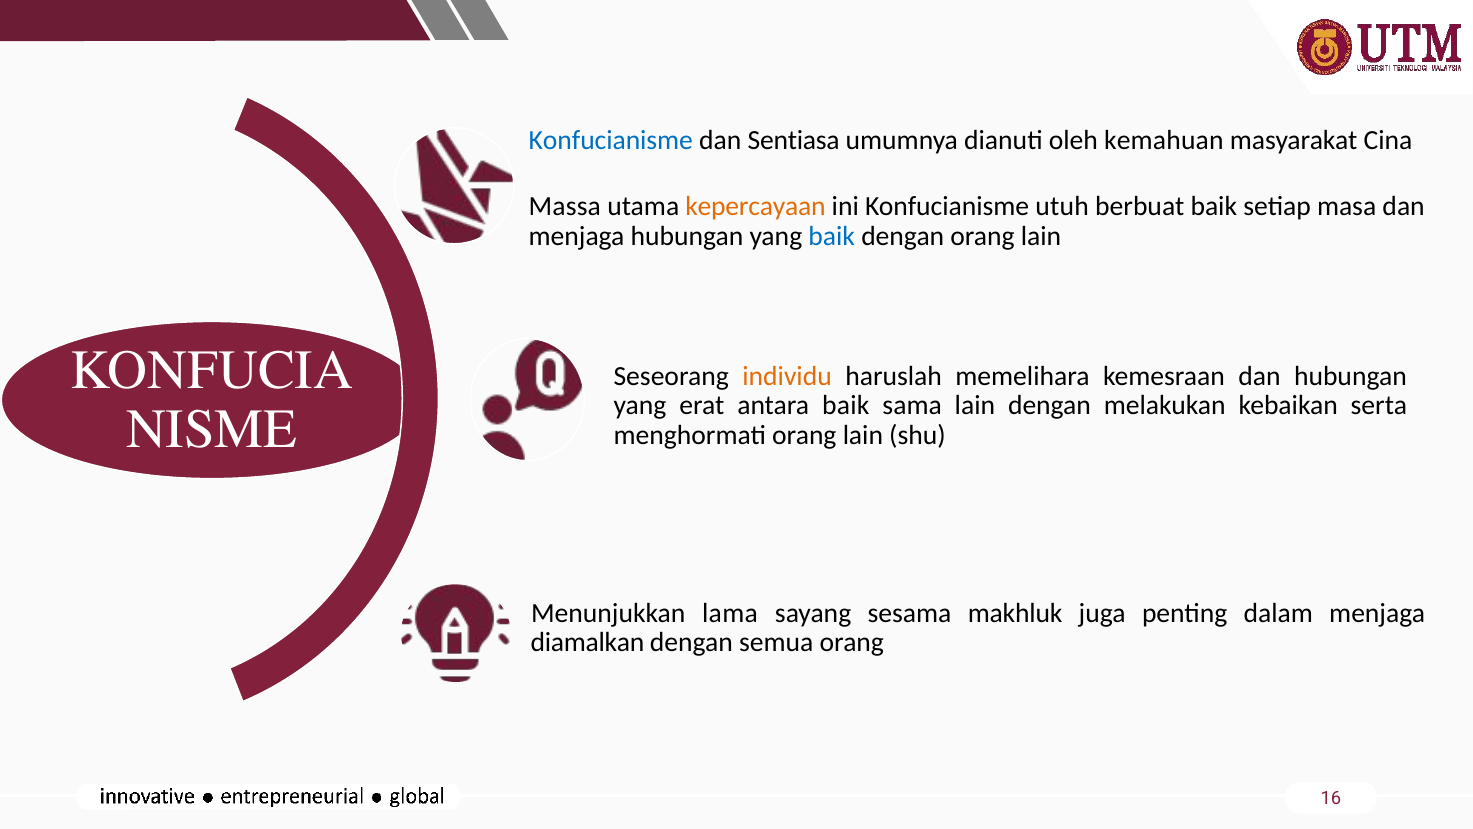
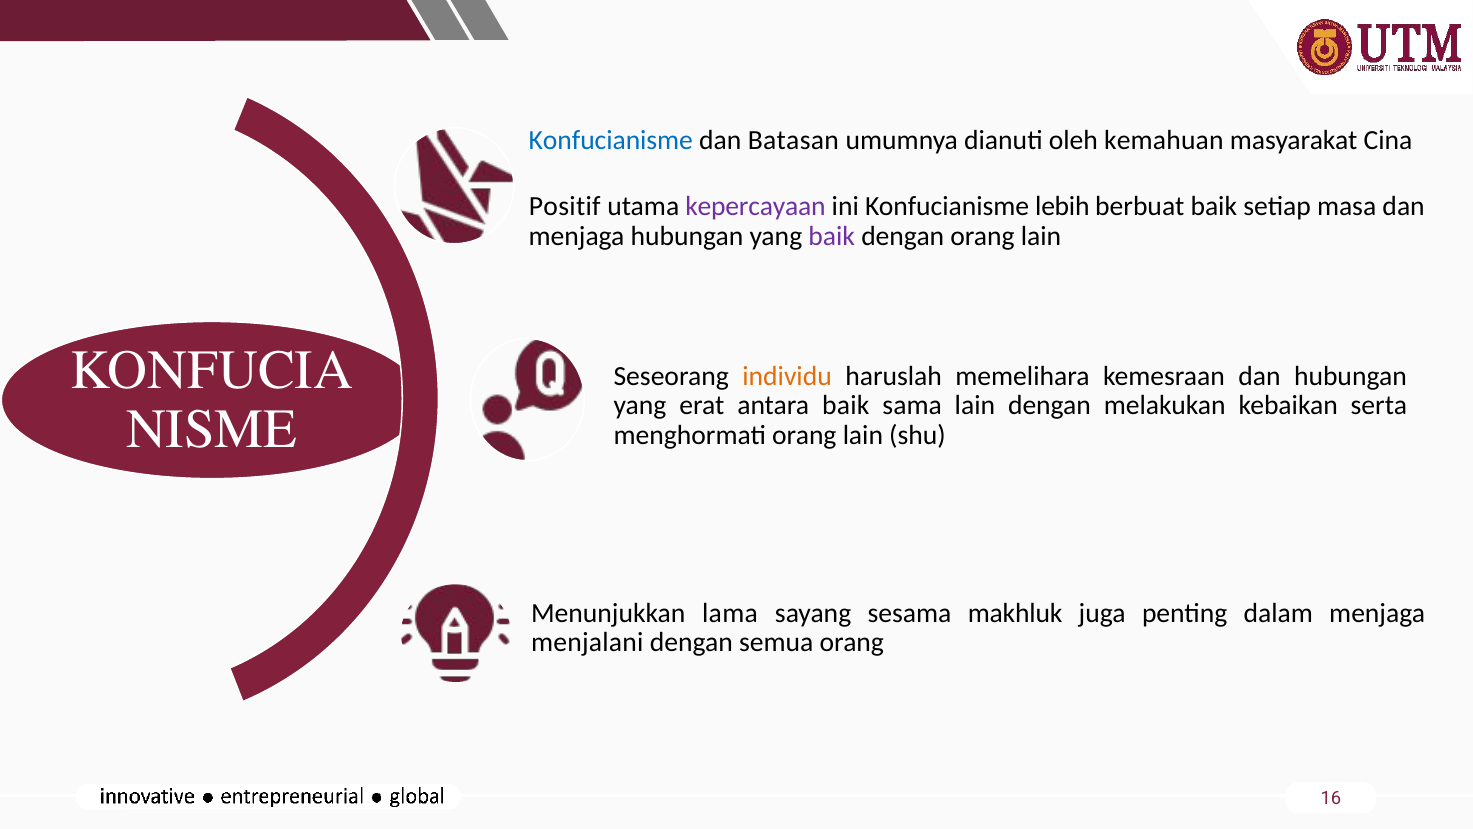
Sentiasa: Sentiasa -> Batasan
Massa: Massa -> Positif
kepercayaan colour: orange -> purple
utuh: utuh -> lebih
baik at (832, 236) colour: blue -> purple
diamalkan: diamalkan -> menjalani
